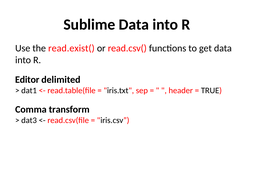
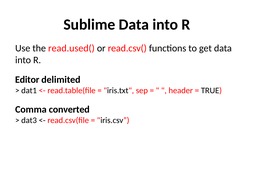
read.exist(: read.exist( -> read.used(
transform: transform -> converted
